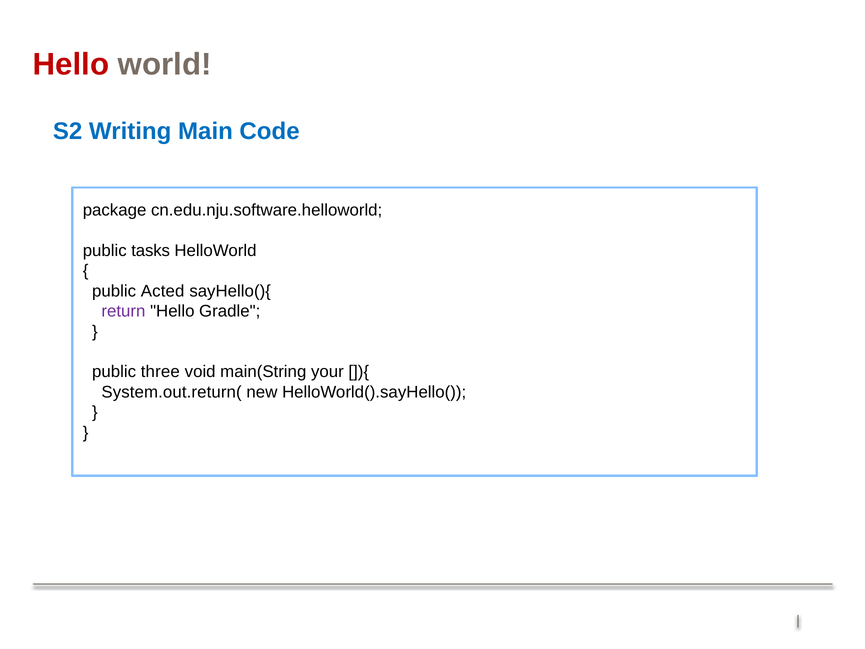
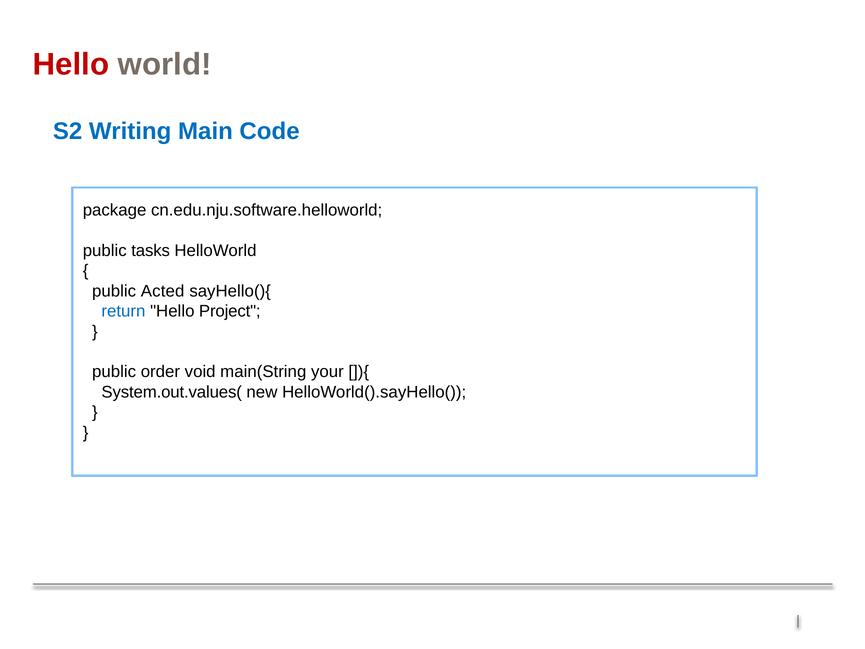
return colour: purple -> blue
Gradle: Gradle -> Project
three: three -> order
System.out.return(: System.out.return( -> System.out.values(
